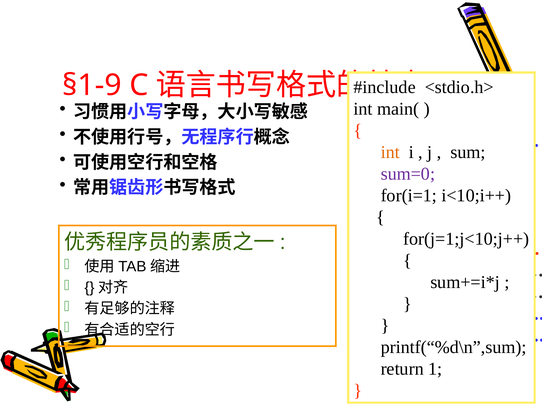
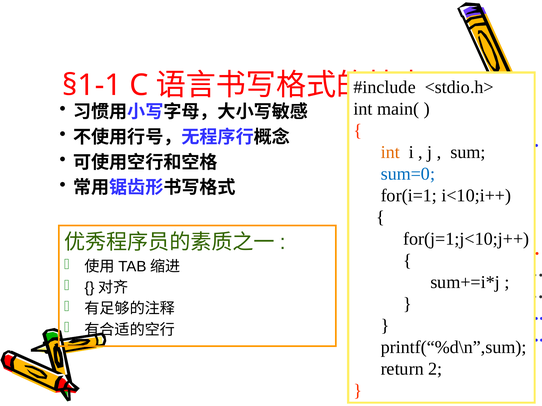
§1-9: §1-9 -> §1-1
sum=0 colour: purple -> blue
1: 1 -> 2
